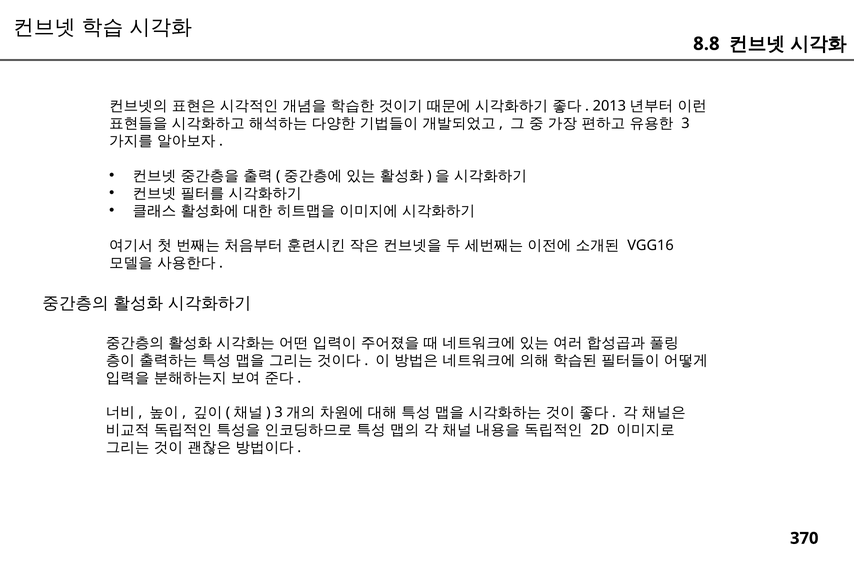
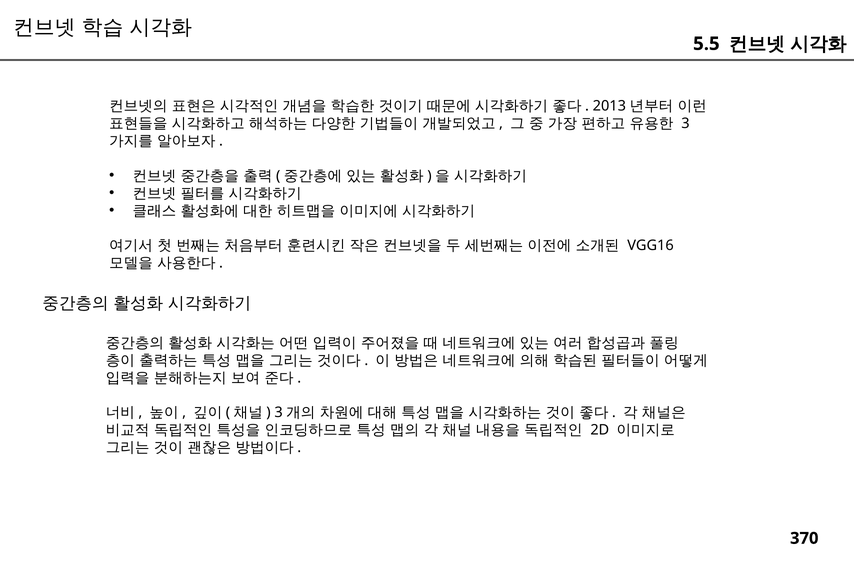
8.8: 8.8 -> 5.5
